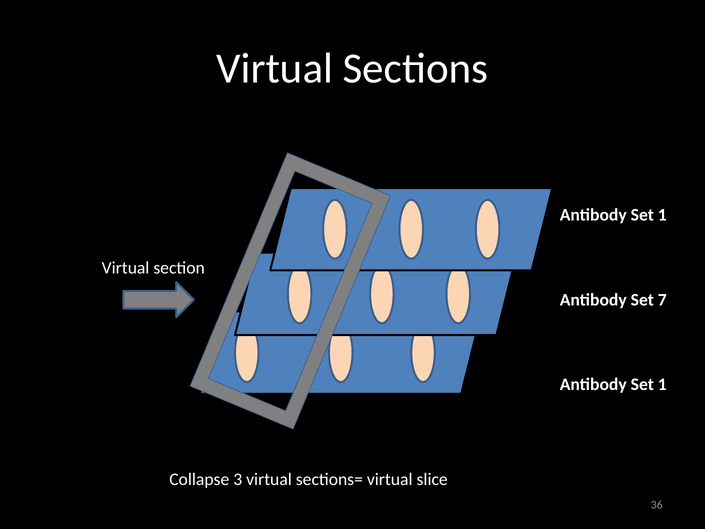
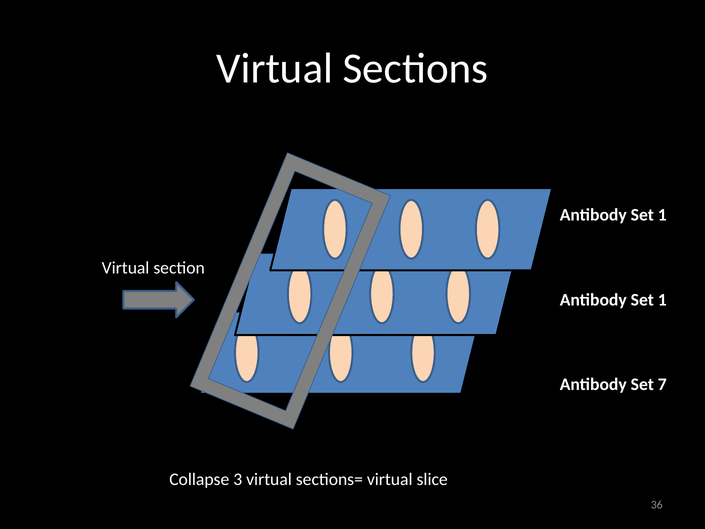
7 at (662, 300): 7 -> 1
1 at (662, 384): 1 -> 7
